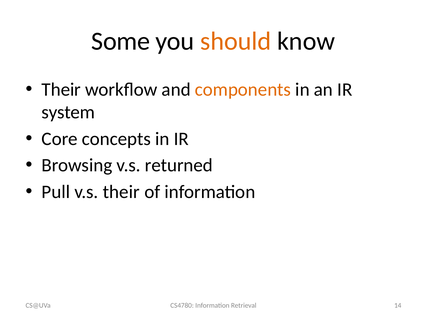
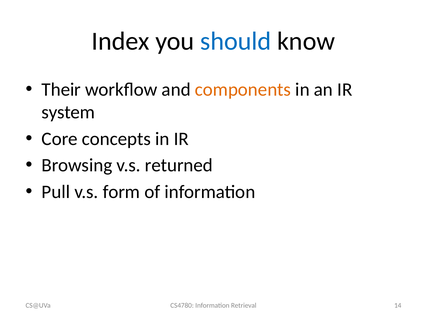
Some: Some -> Index
should colour: orange -> blue
v.s their: their -> form
